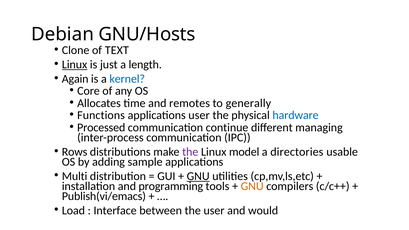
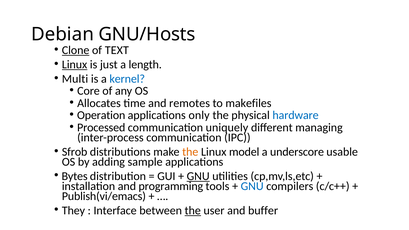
Clone underline: none -> present
Again: Again -> Multi
generally: generally -> makefiles
Functions: Functions -> Operation
applications user: user -> only
continue: continue -> uniquely
Rows: Rows -> Sfrob
the at (190, 152) colour: purple -> orange
directories: directories -> underscore
Multi: Multi -> Bytes
GNU at (252, 186) colour: orange -> blue
Load: Load -> They
the at (193, 210) underline: none -> present
would: would -> buffer
